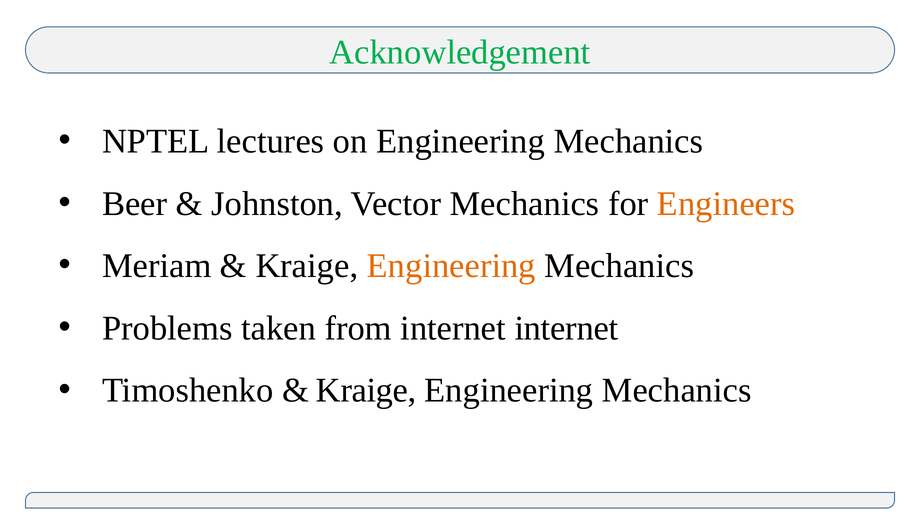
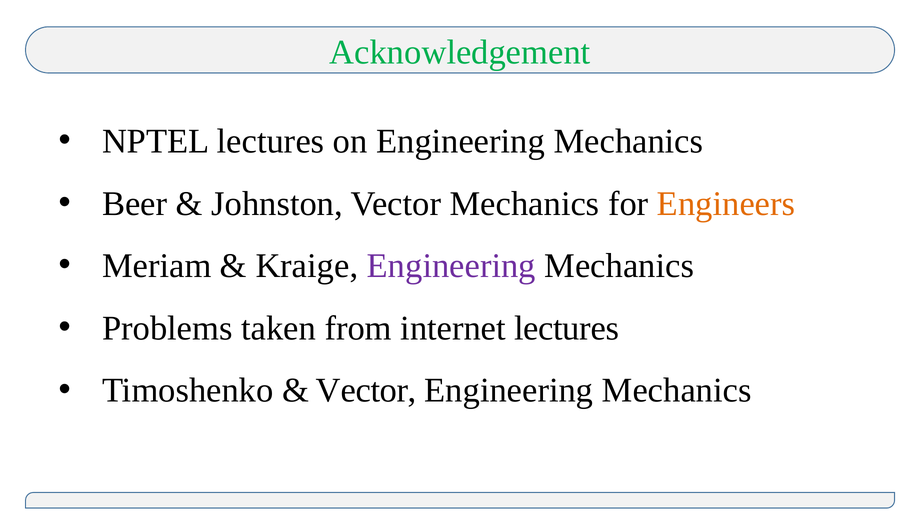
Engineering at (451, 266) colour: orange -> purple
internet internet: internet -> lectures
Kraige at (366, 390): Kraige -> Vector
